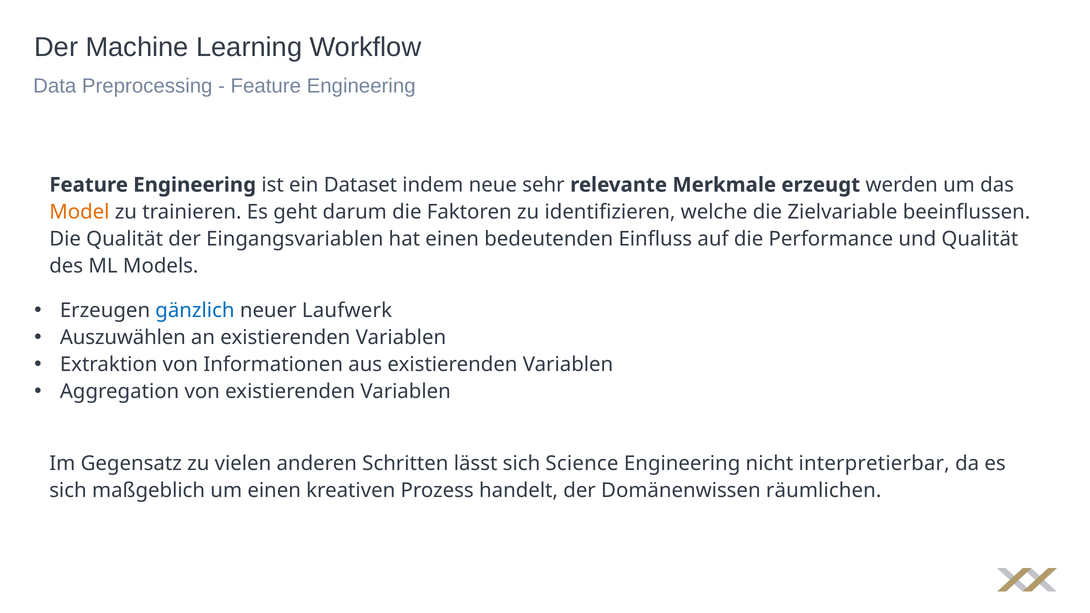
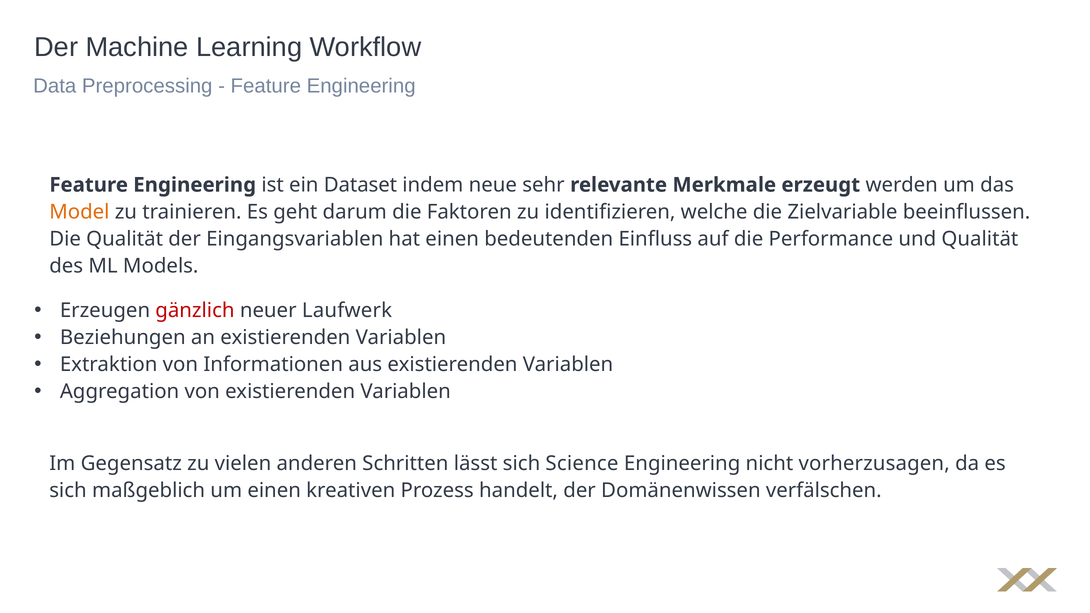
gänzlich colour: blue -> red
Auszuwählen: Auszuwählen -> Beziehungen
interpretierbar: interpretierbar -> vorherzusagen
räumlichen: räumlichen -> verfälschen
